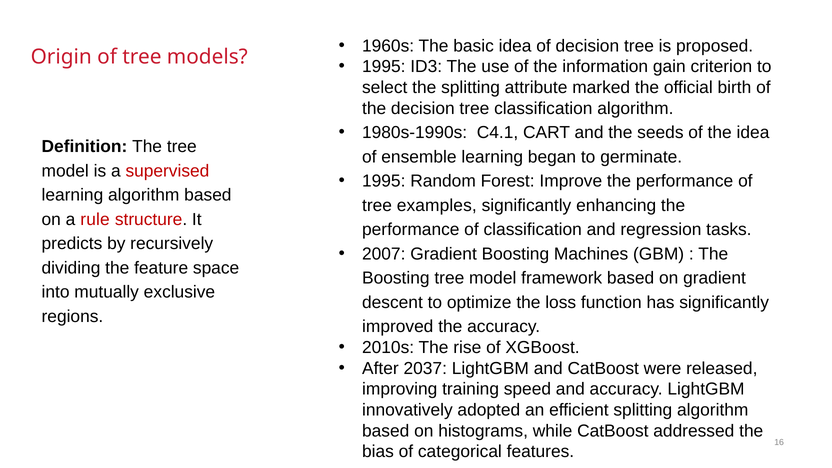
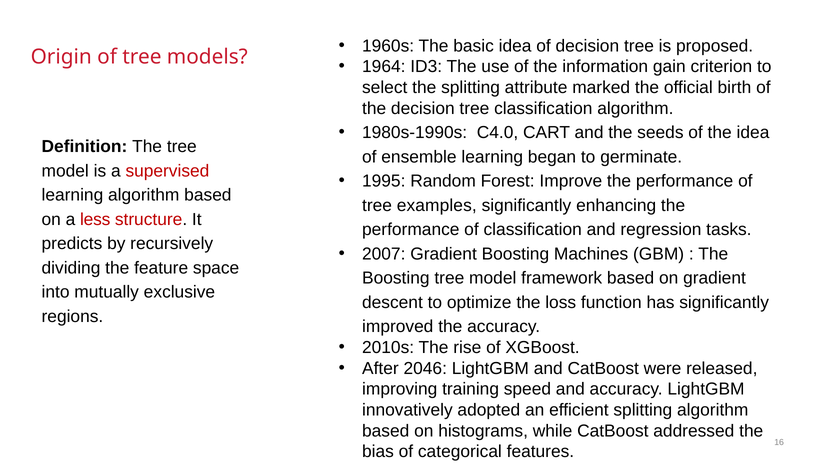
1995 at (384, 67): 1995 -> 1964
C4.1: C4.1 -> C4.0
rule: rule -> less
2037: 2037 -> 2046
